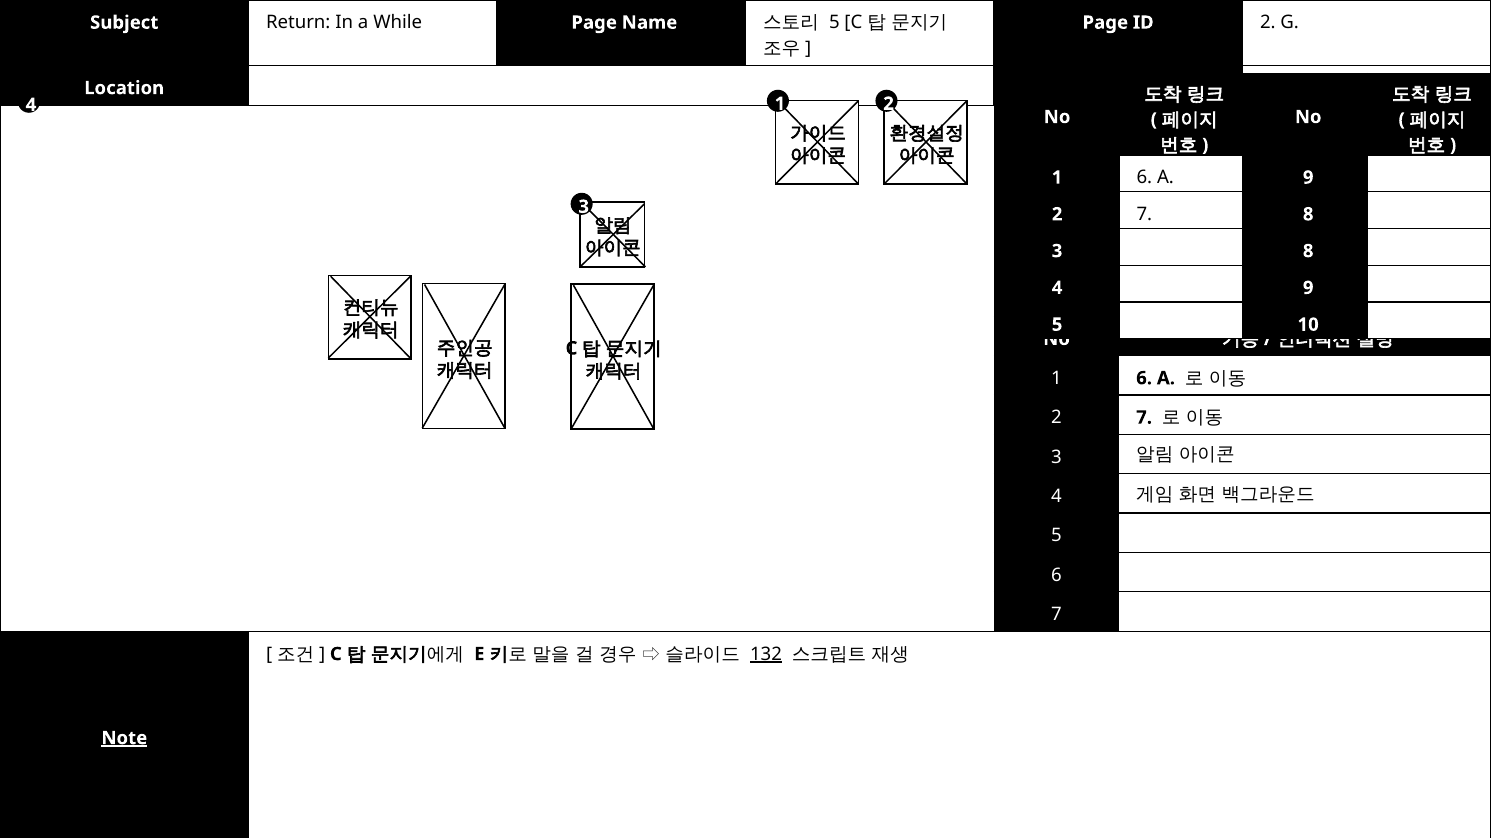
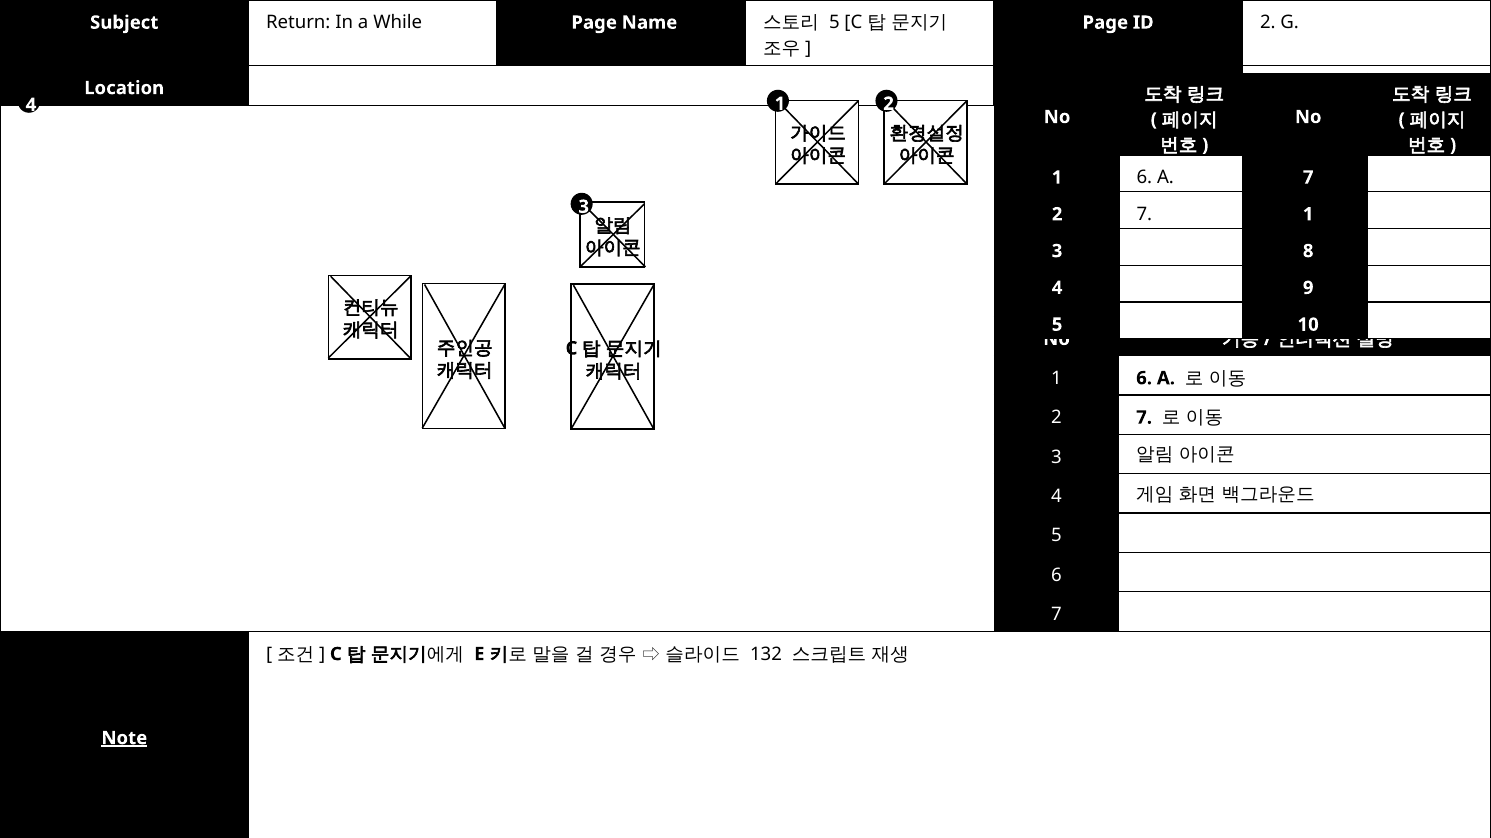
A 9: 9 -> 7
7 8: 8 -> 1
132 underline: present -> none
